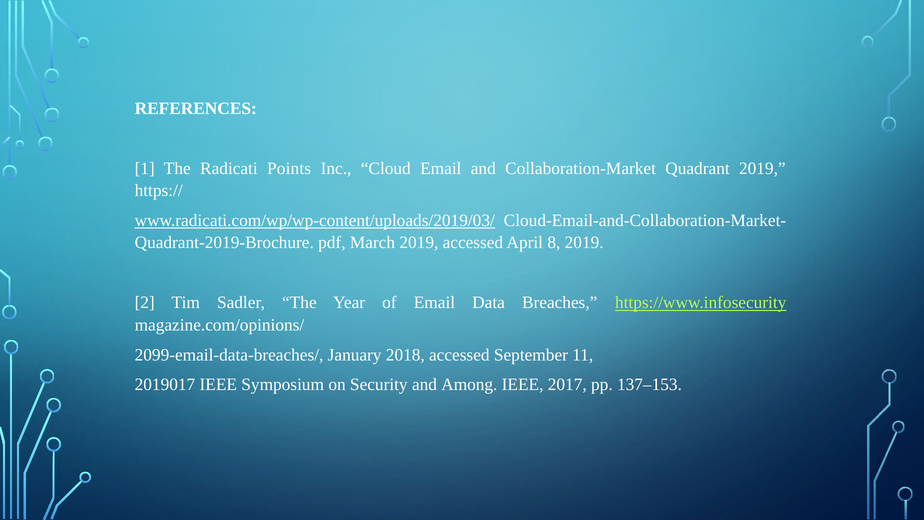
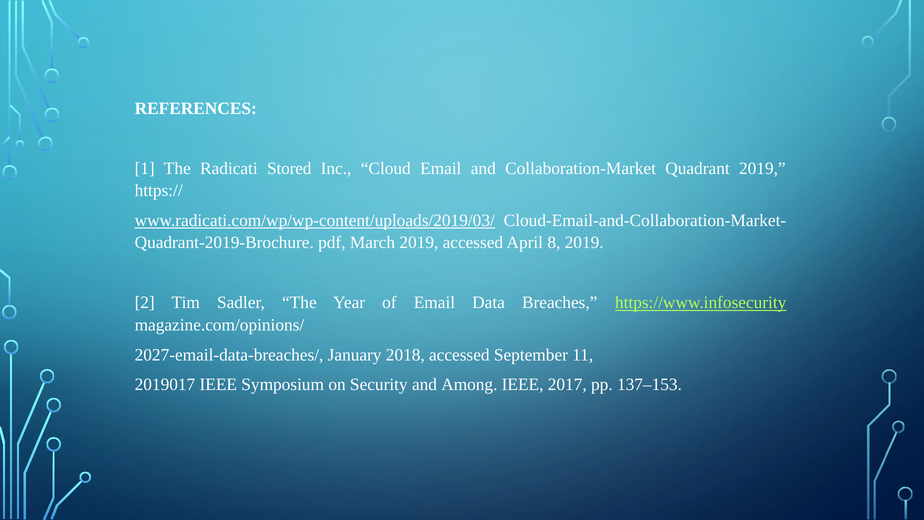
Points: Points -> Stored
2099-email-data-breaches/: 2099-email-data-breaches/ -> 2027-email-data-breaches/
